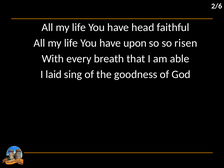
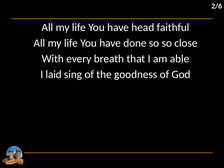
upon: upon -> done
risen: risen -> close
